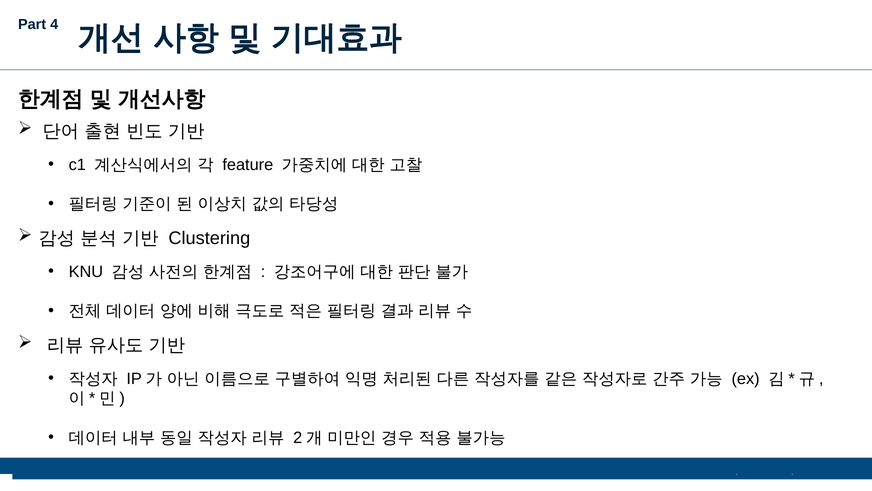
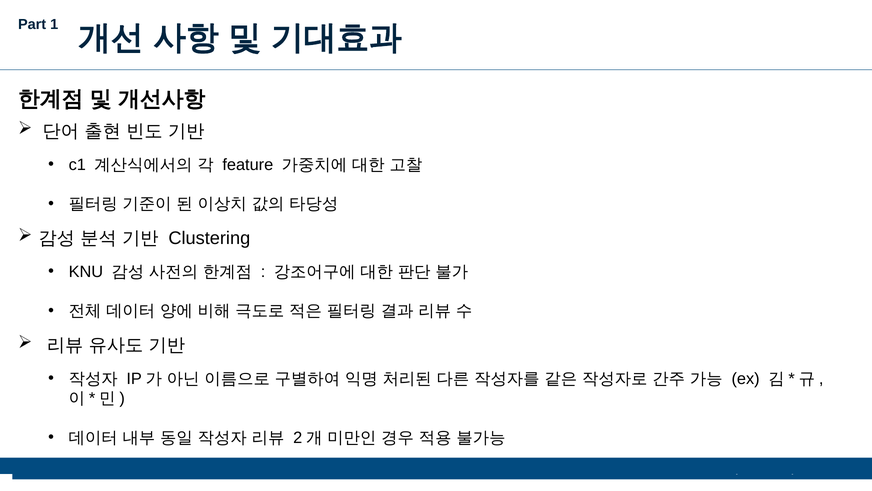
4: 4 -> 1
